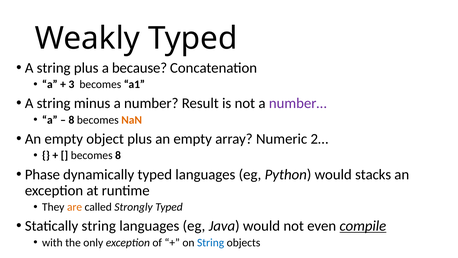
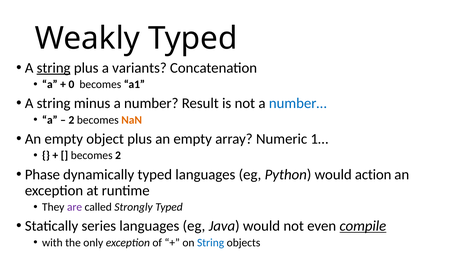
string at (54, 68) underline: none -> present
because: because -> variants
3: 3 -> 0
number… colour: purple -> blue
8 at (71, 120): 8 -> 2
2…: 2… -> 1…
becomes 8: 8 -> 2
stacks: stacks -> action
are colour: orange -> purple
Statically string: string -> series
